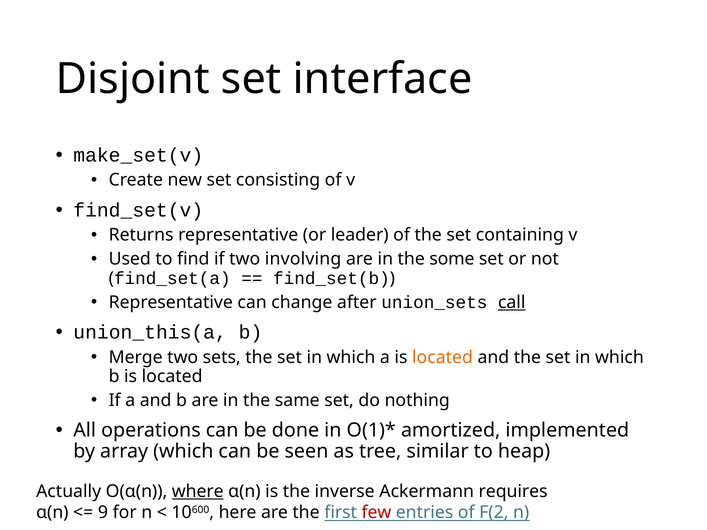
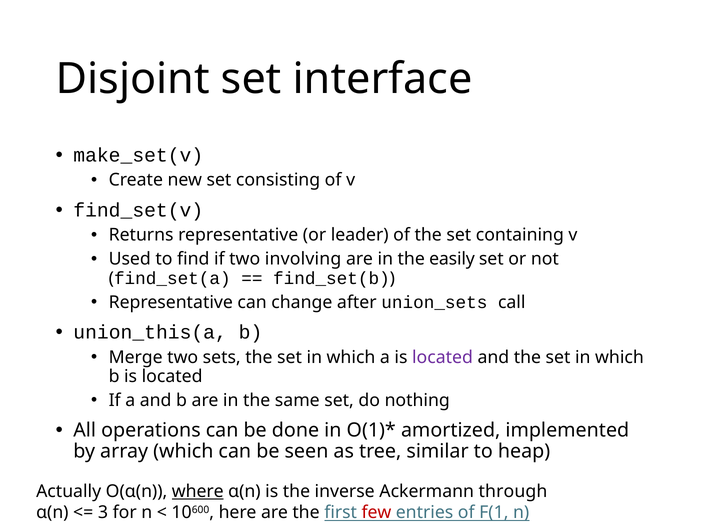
some: some -> easily
call underline: present -> none
located at (442, 357) colour: orange -> purple
requires: requires -> through
9: 9 -> 3
F(2: F(2 -> F(1
